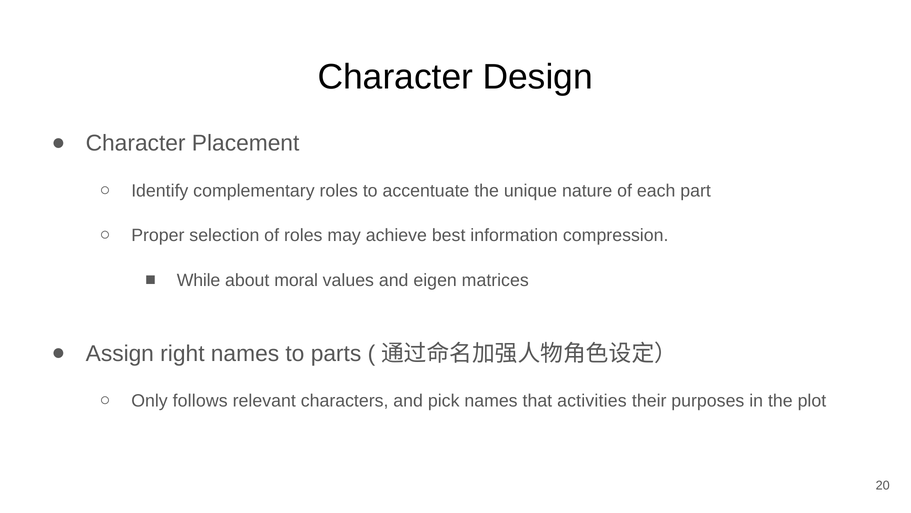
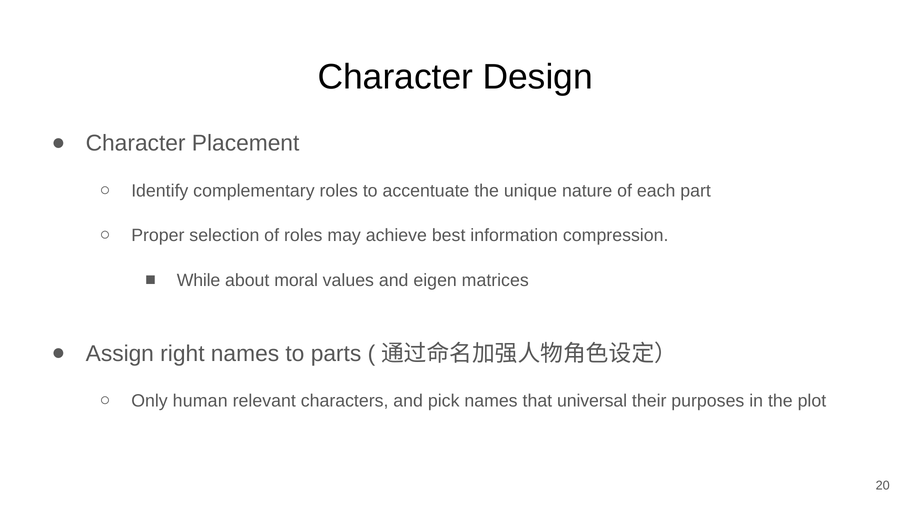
follows: follows -> human
activities: activities -> universal
